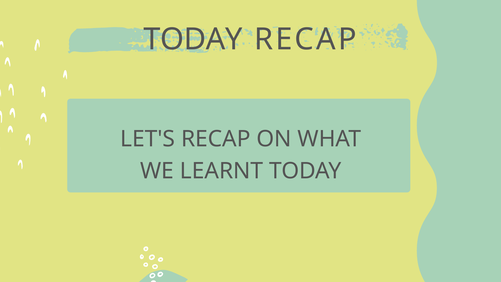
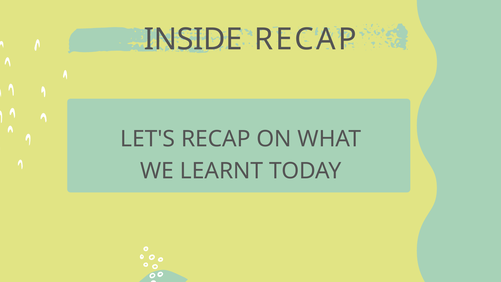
TODAY at (193, 39): TODAY -> INSIDE
